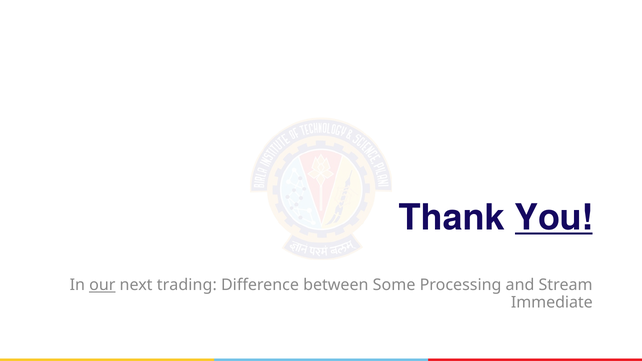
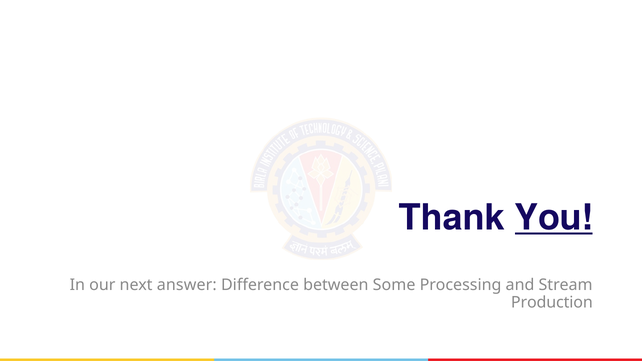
our underline: present -> none
trading: trading -> answer
Immediate: Immediate -> Production
